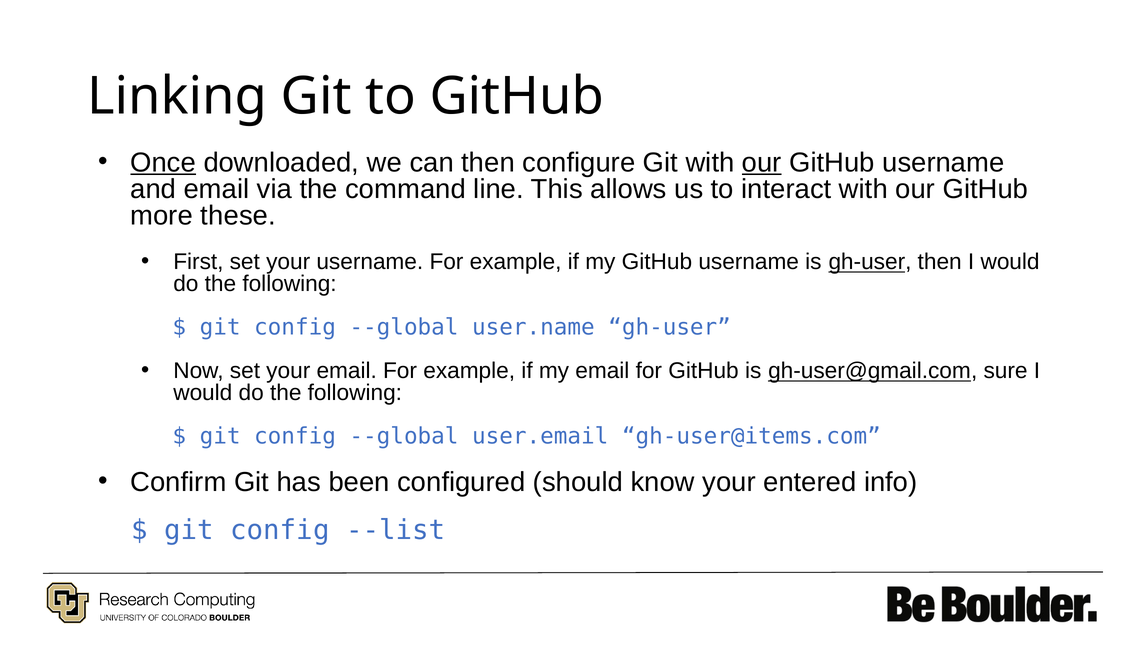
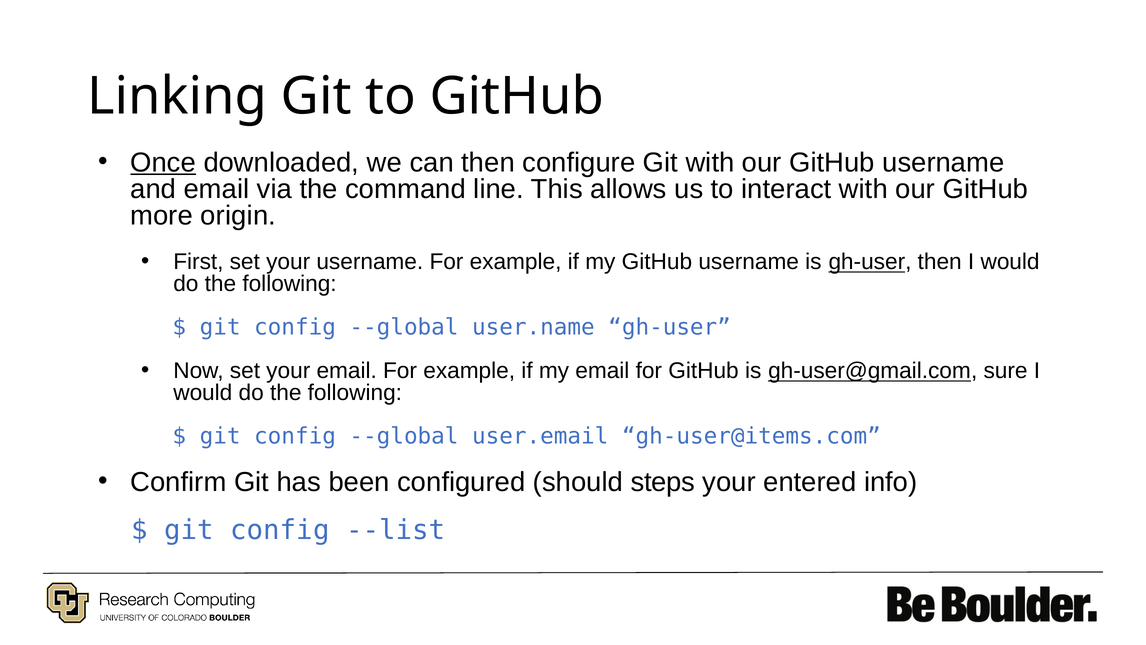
our at (762, 162) underline: present -> none
these: these -> origin
know: know -> steps
